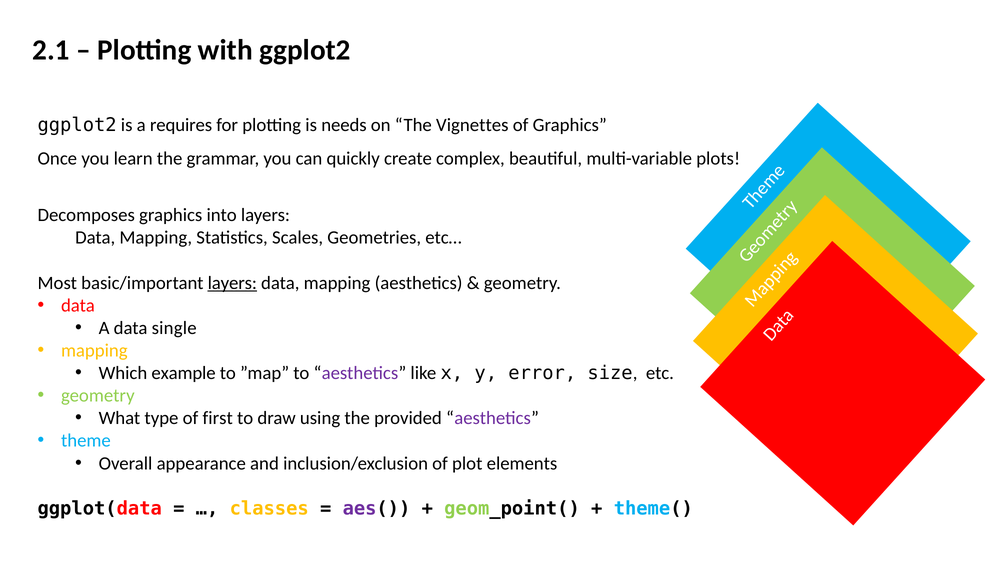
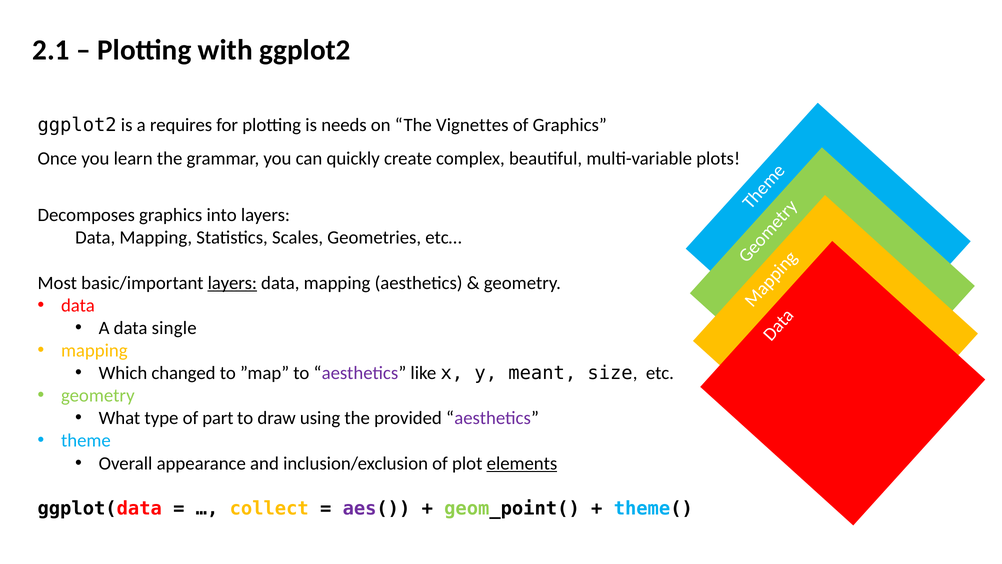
example: example -> changed
error: error -> meant
first: first -> part
elements underline: none -> present
classes: classes -> collect
